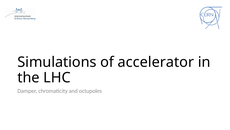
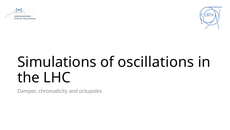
accelerator: accelerator -> oscillations
